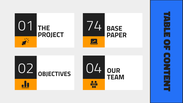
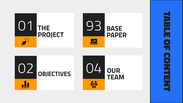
74: 74 -> 93
